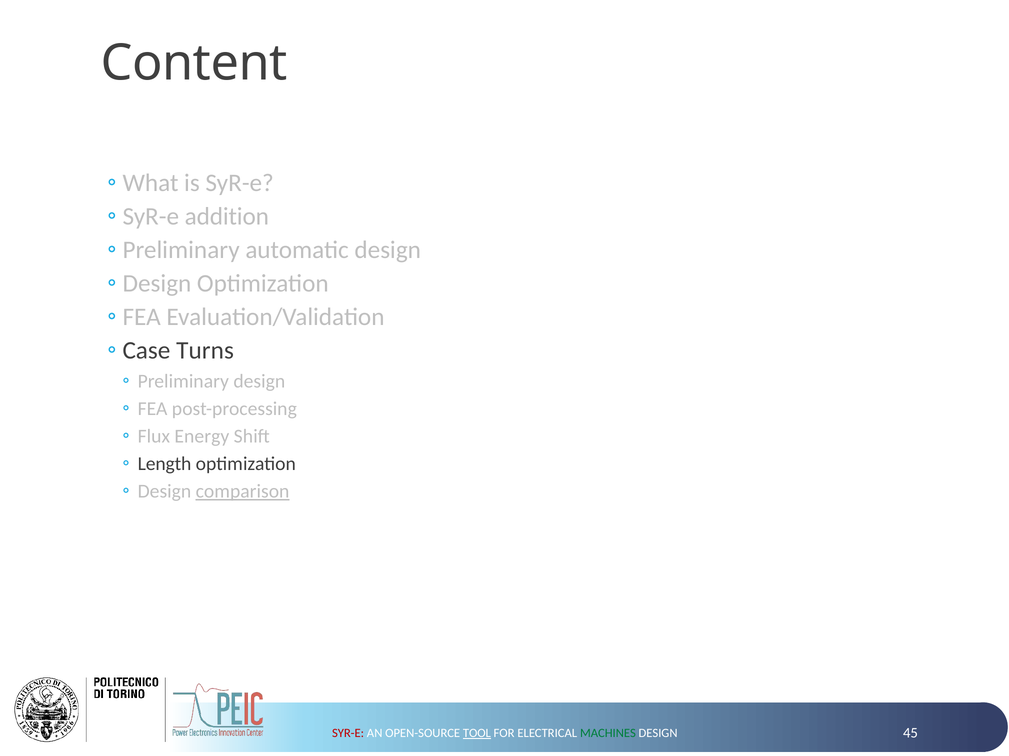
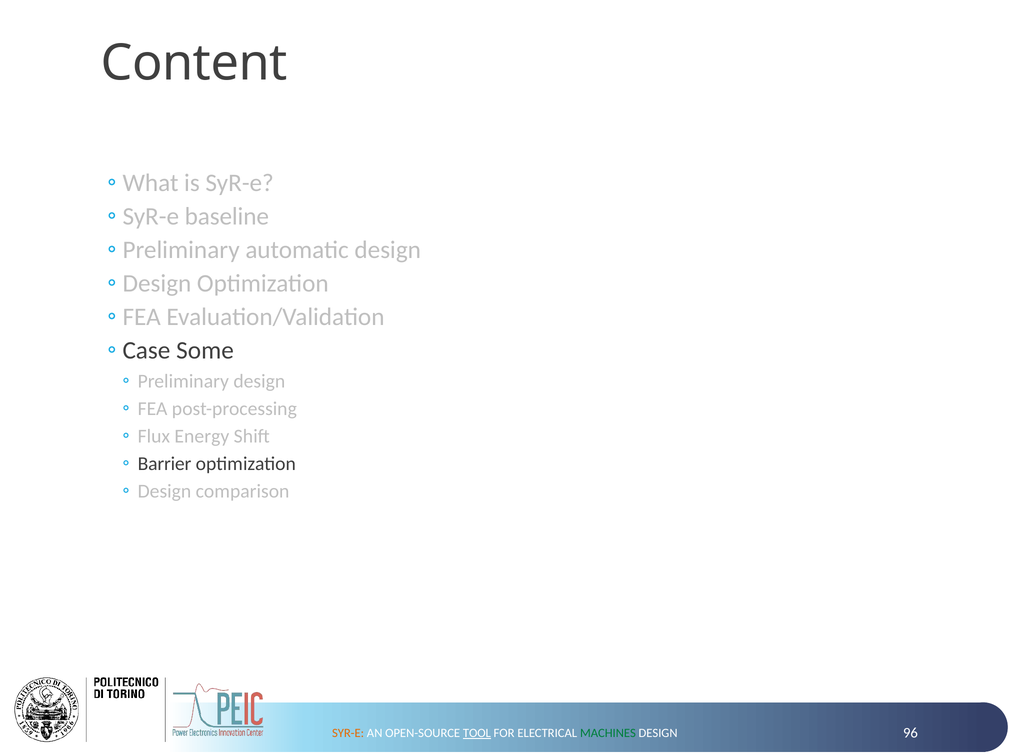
addition: addition -> baseline
Turns: Turns -> Some
Length: Length -> Barrier
comparison underline: present -> none
SYR-E at (348, 734) colour: red -> orange
45: 45 -> 96
